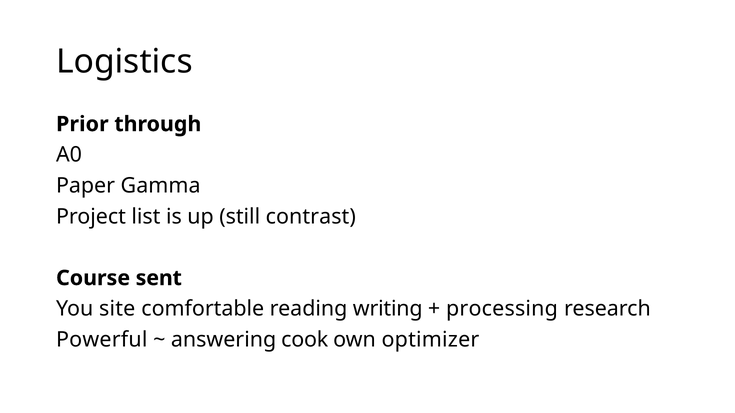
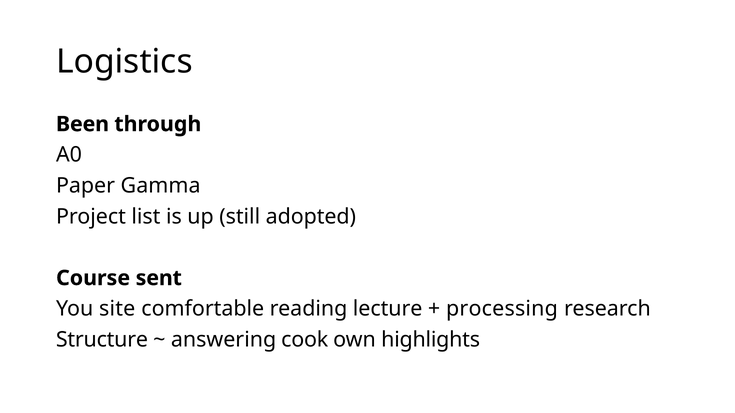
Prior: Prior -> Been
contrast: contrast -> adopted
writing: writing -> lecture
Powerful: Powerful -> Structure
optimizer: optimizer -> highlights
